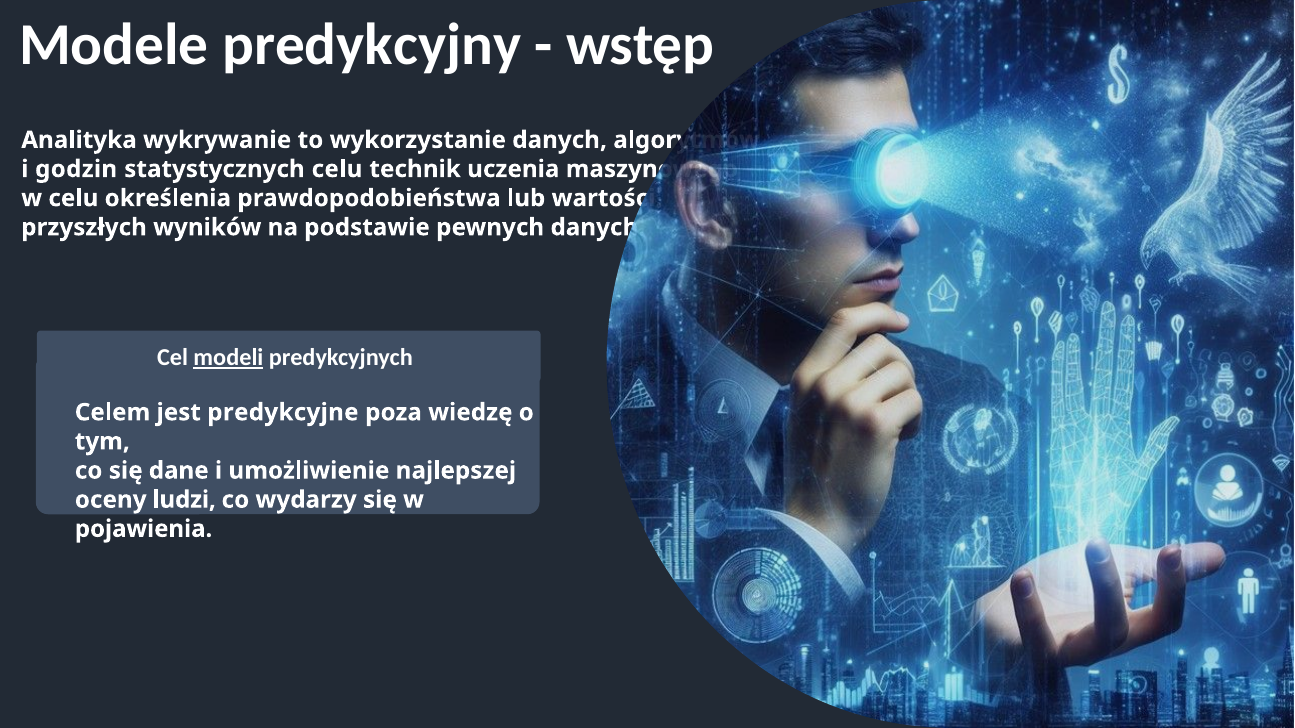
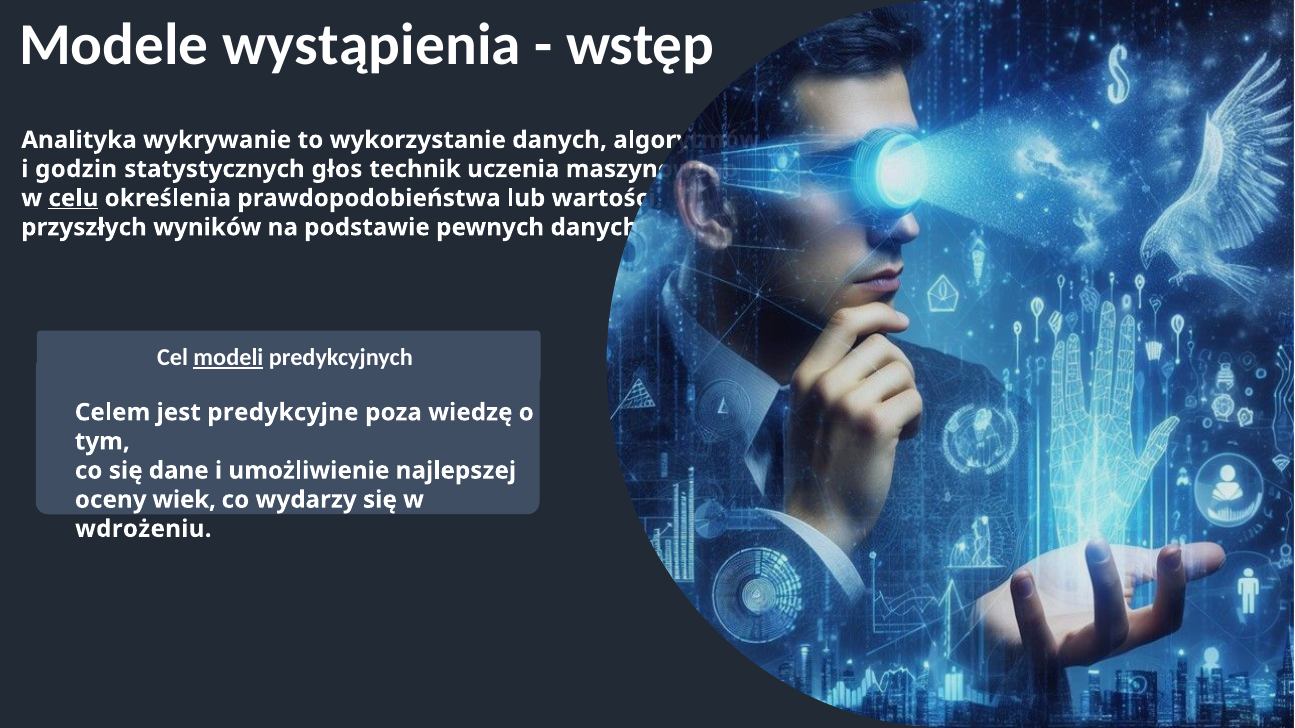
predykcyjny: predykcyjny -> wystąpienia
statystycznych celu: celu -> głos
celu at (73, 198) underline: none -> present
ludzi: ludzi -> wiek
pojawienia: pojawienia -> wdrożeniu
